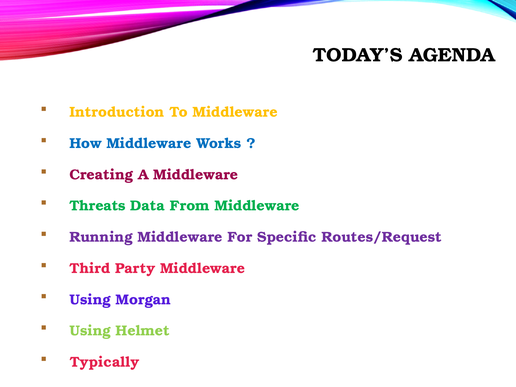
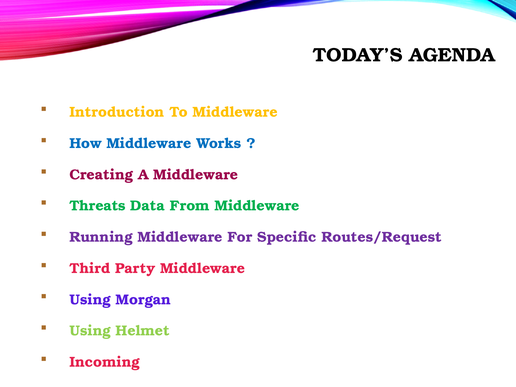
Typically: Typically -> Incoming
